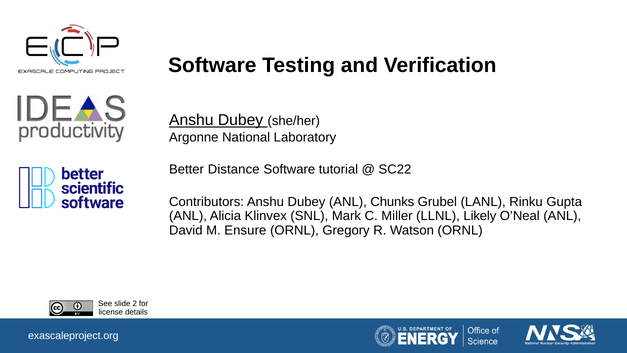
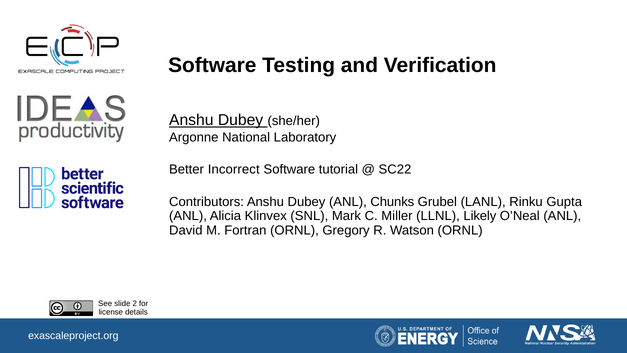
Distance: Distance -> Incorrect
Ensure: Ensure -> Fortran
